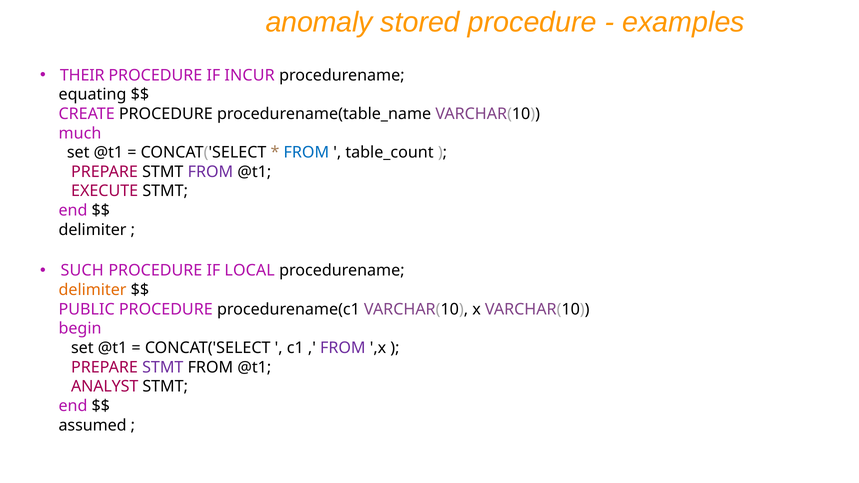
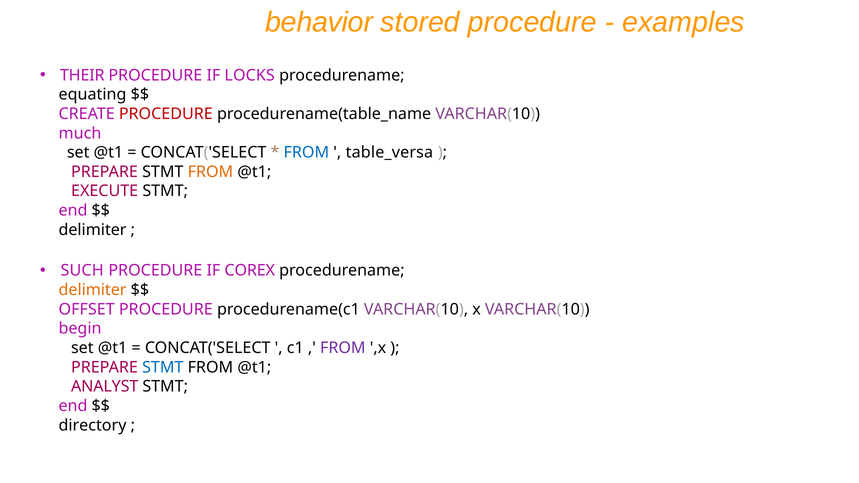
anomaly: anomaly -> behavior
INCUR: INCUR -> LOCKS
PROCEDURE at (166, 114) colour: black -> red
table_count: table_count -> table_versa
FROM at (210, 172) colour: purple -> orange
LOCAL: LOCAL -> COREX
PUBLIC: PUBLIC -> OFFSET
STMT at (163, 367) colour: purple -> blue
assumed: assumed -> directory
